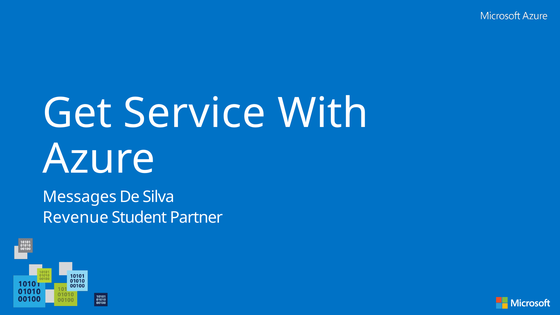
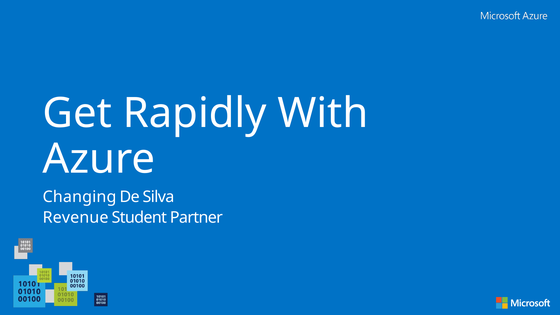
Service: Service -> Rapidly
Messages: Messages -> Changing
